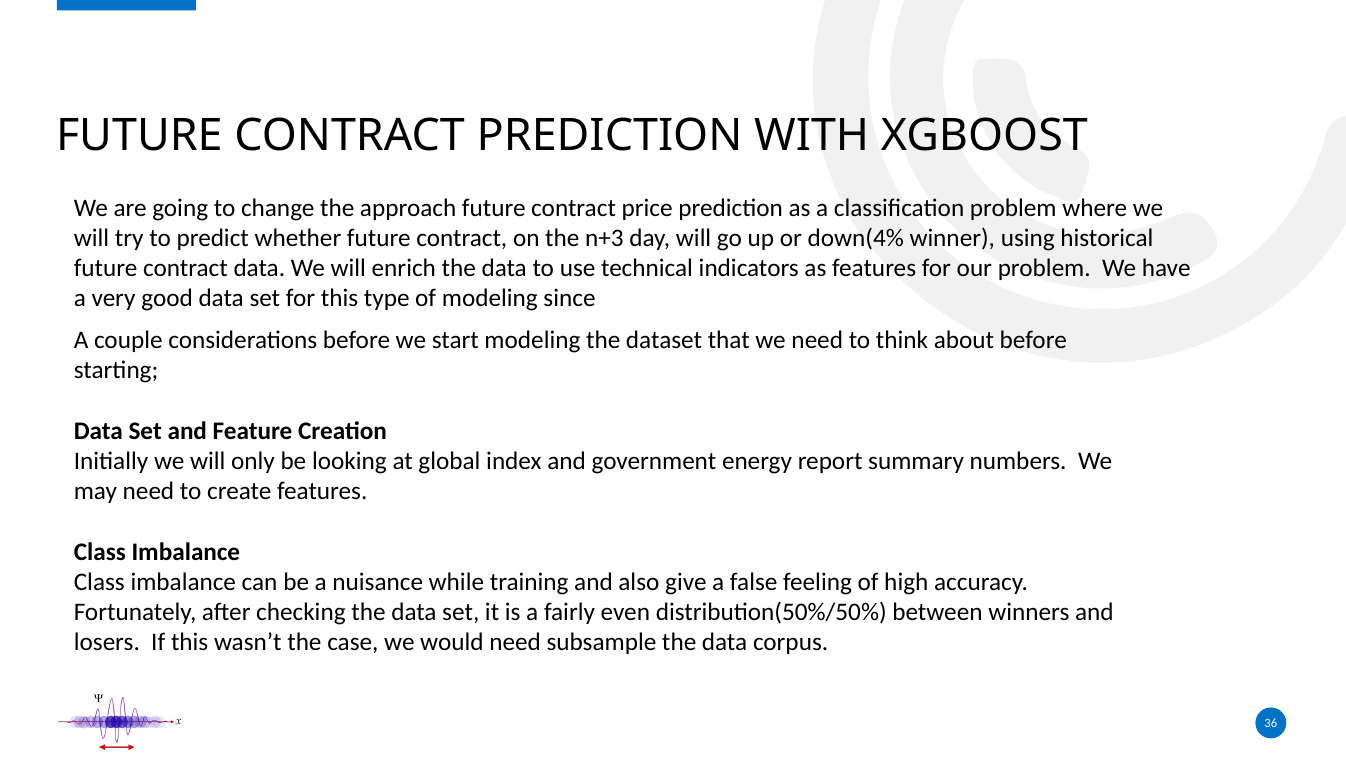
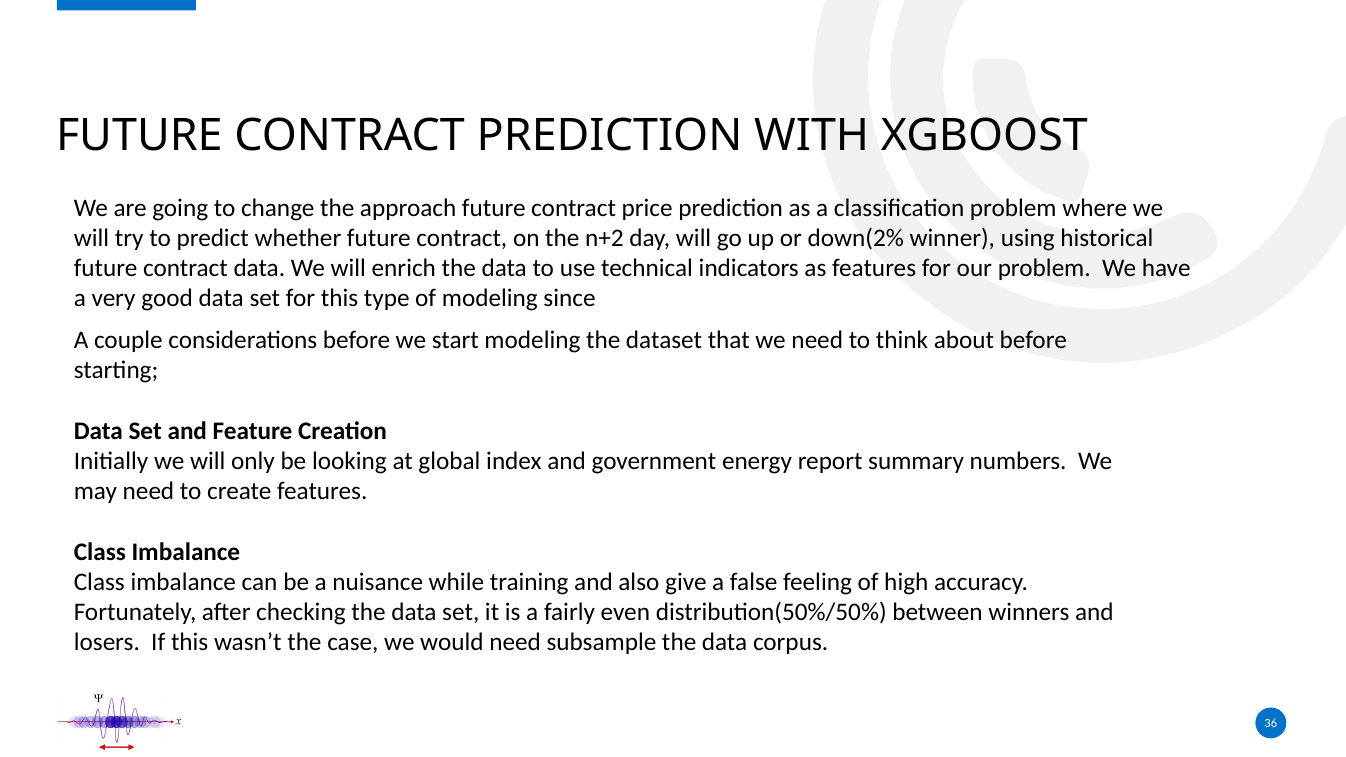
n+3: n+3 -> n+2
down(4%: down(4% -> down(2%
